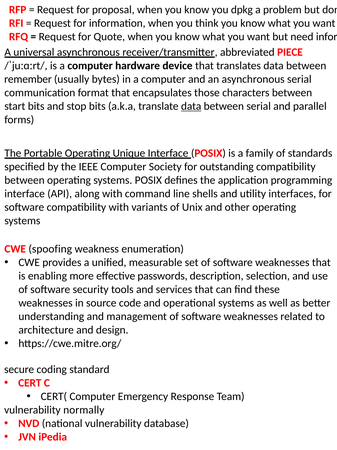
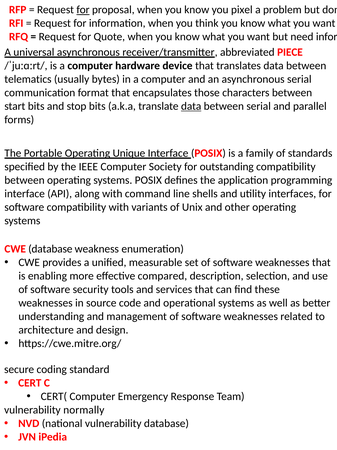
for at (83, 10) underline: none -> present
dpkg: dpkg -> pixel
remember: remember -> telematics
CWE spoofing: spoofing -> database
passwords: passwords -> compared
